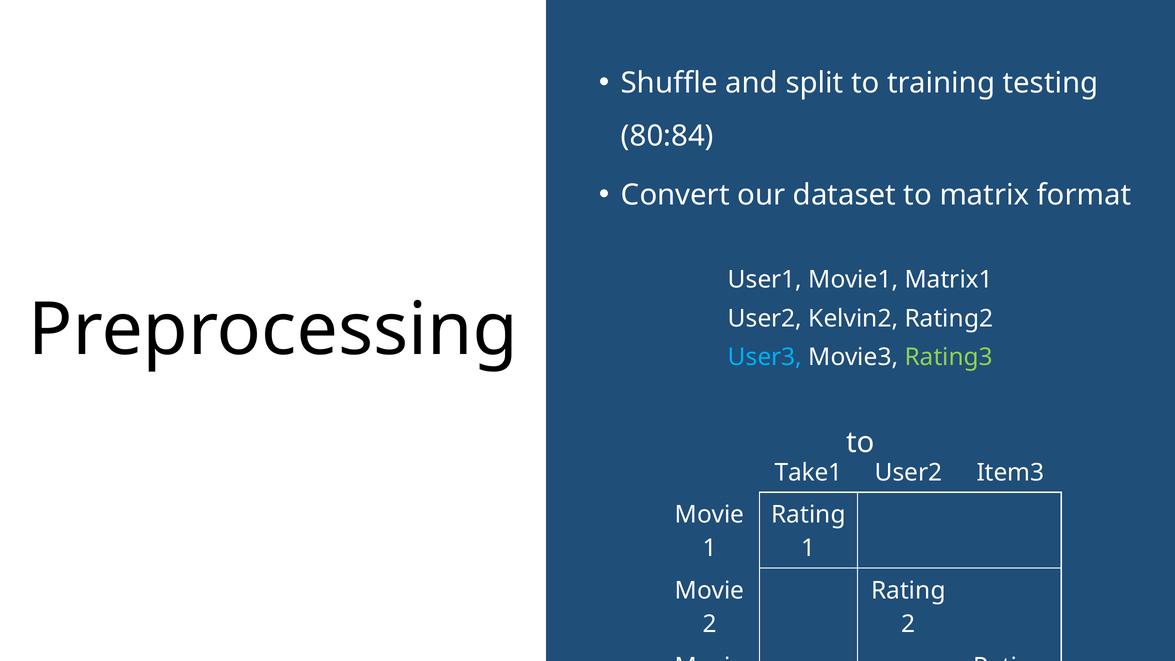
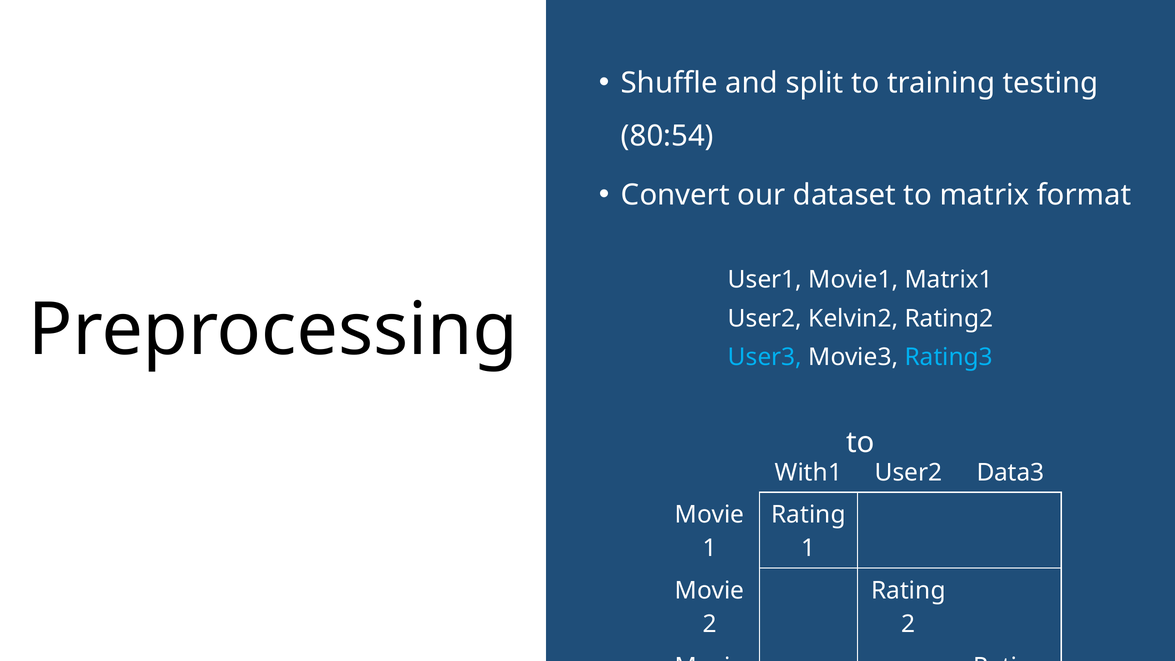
80:84: 80:84 -> 80:54
Rating3 colour: light green -> light blue
Take1: Take1 -> With1
Item3: Item3 -> Data3
